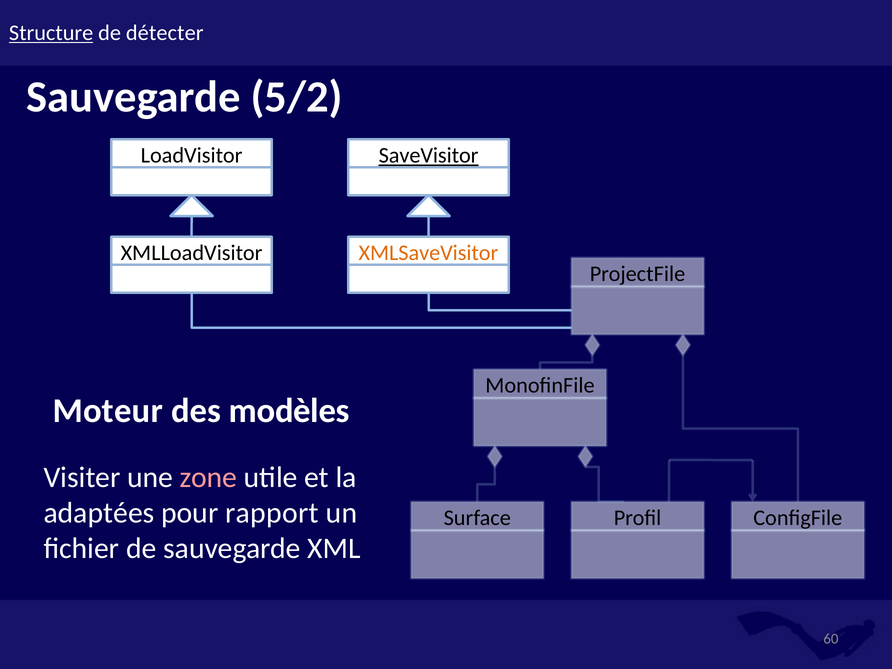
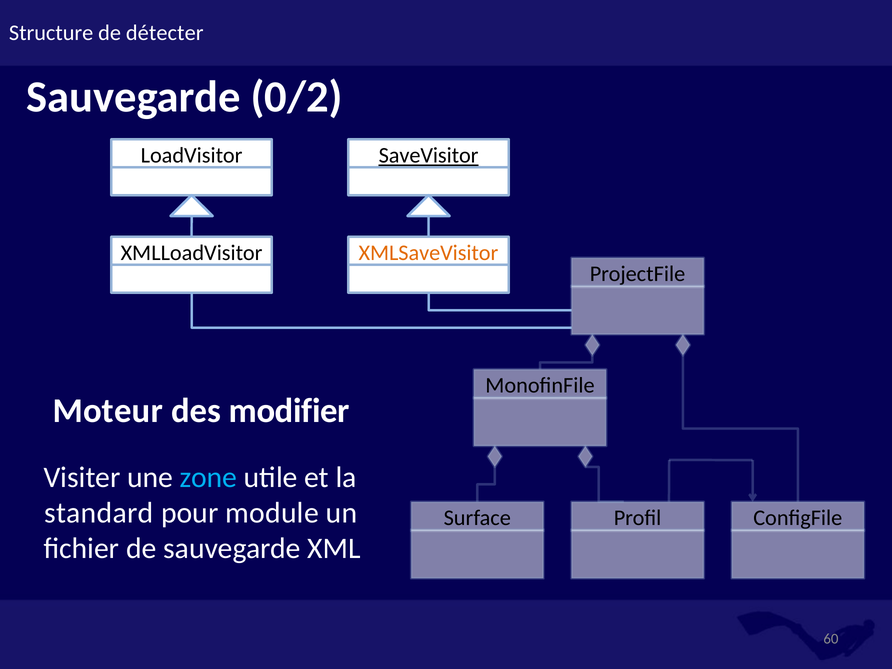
Structure underline: present -> none
5/2: 5/2 -> 0/2
modèles: modèles -> modifier
zone colour: pink -> light blue
adaptées: adaptées -> standard
rapport: rapport -> module
